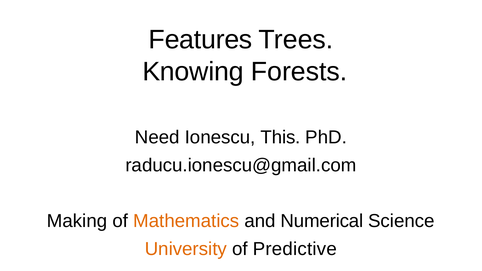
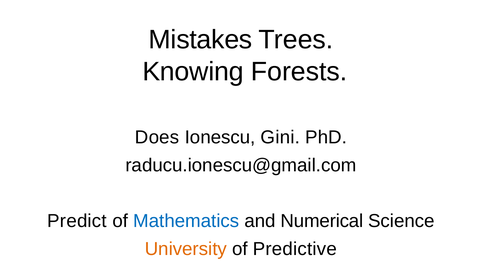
Features: Features -> Mistakes
Need: Need -> Does
This: This -> Gini
Making: Making -> Predict
Mathematics colour: orange -> blue
